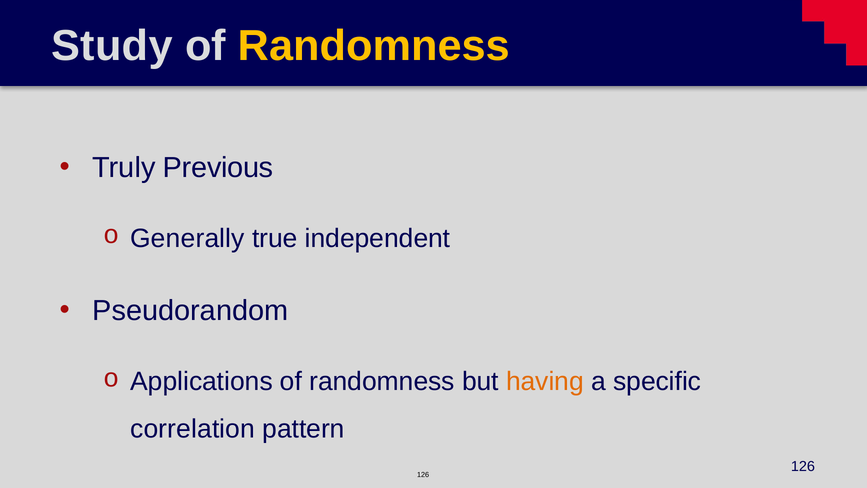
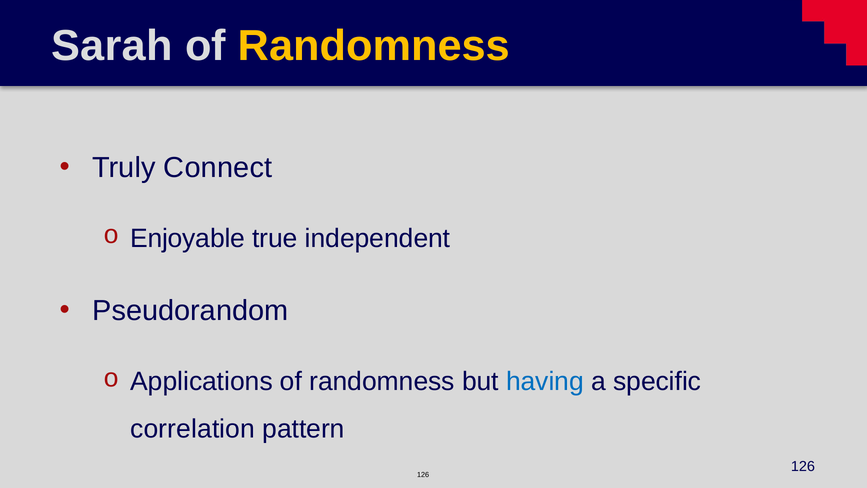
Study: Study -> Sarah
Previous: Previous -> Connect
Generally: Generally -> Enjoyable
having at (545, 381) colour: orange -> blue
